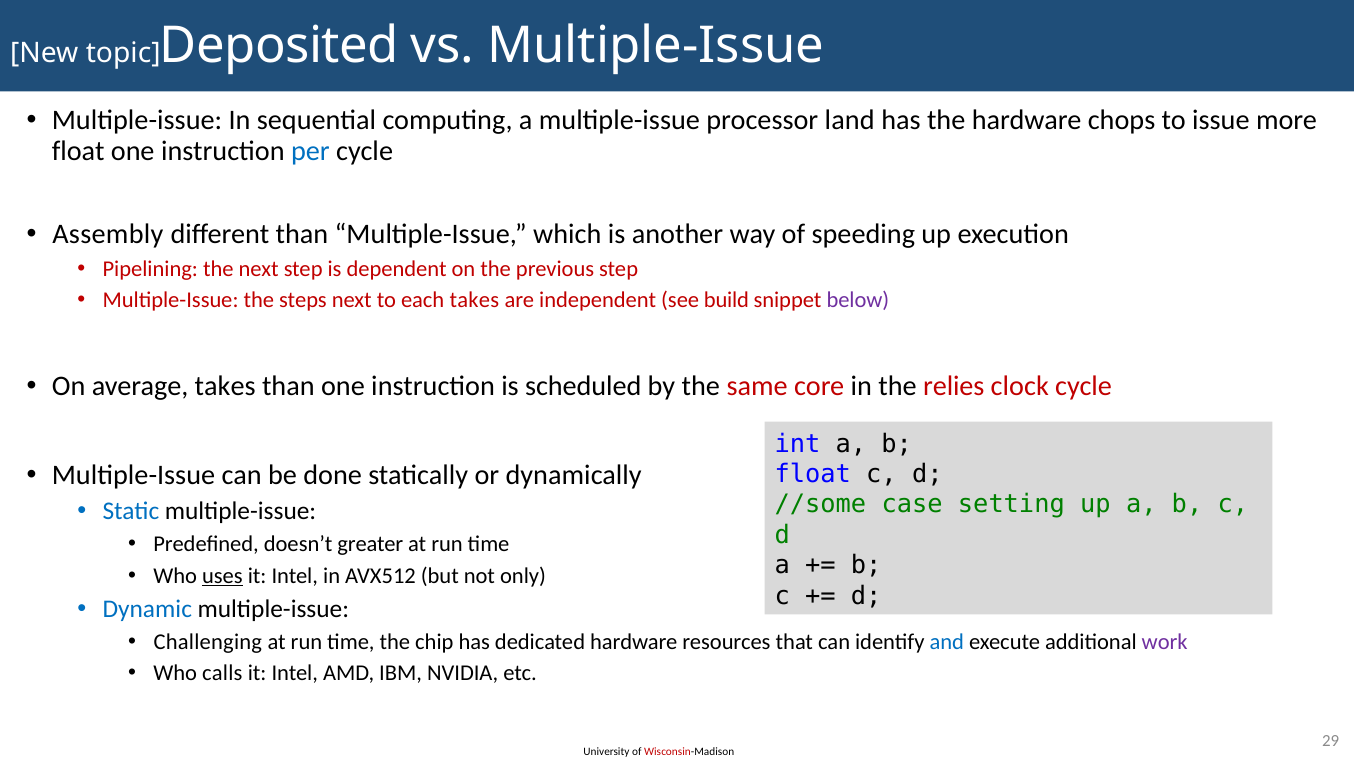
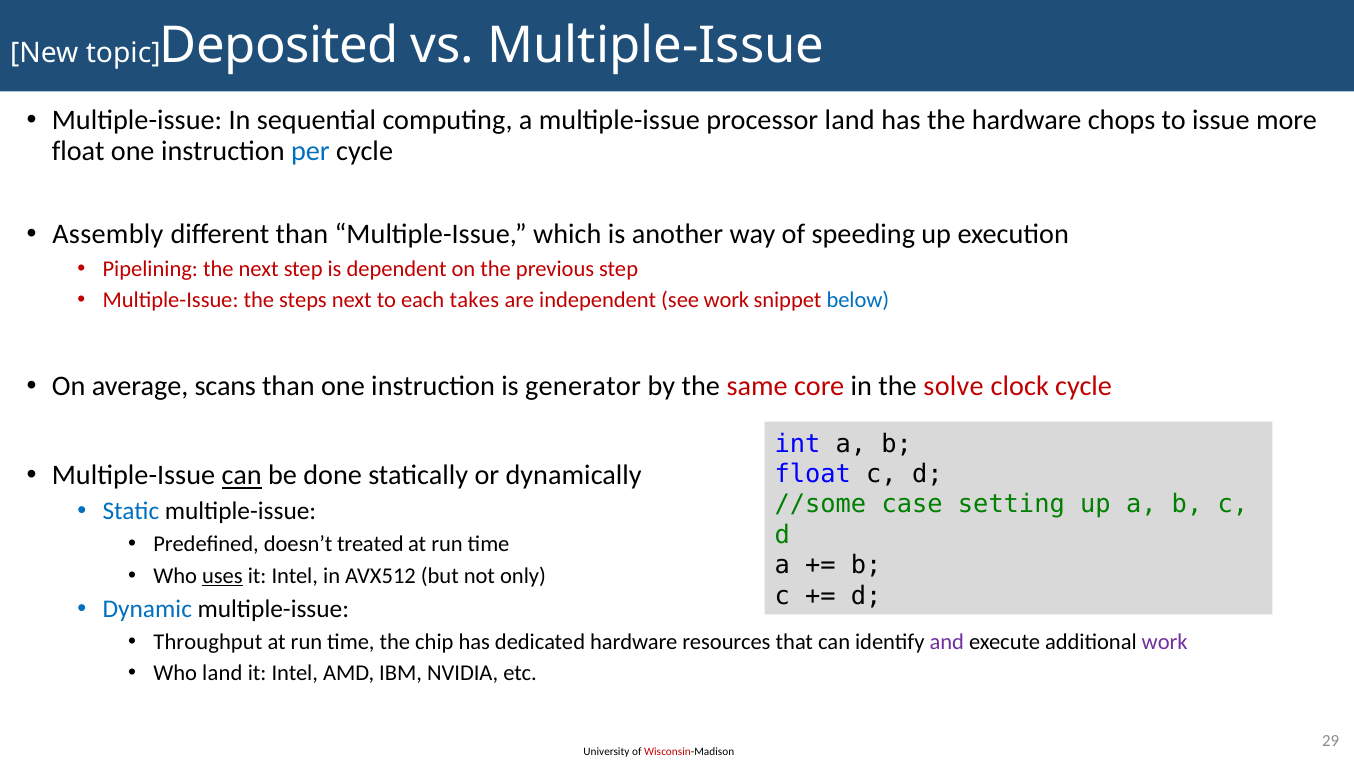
see build: build -> work
below colour: purple -> blue
average takes: takes -> scans
scheduled: scheduled -> generator
relies: relies -> solve
can at (242, 475) underline: none -> present
greater: greater -> treated
Challenging: Challenging -> Throughput
and colour: blue -> purple
Who calls: calls -> land
